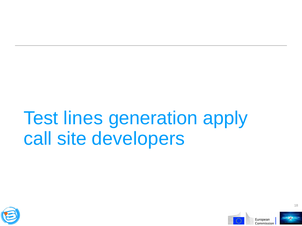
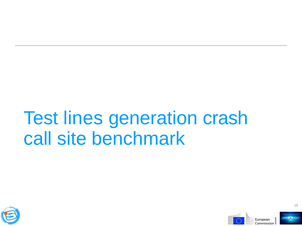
apply: apply -> crash
developers: developers -> benchmark
